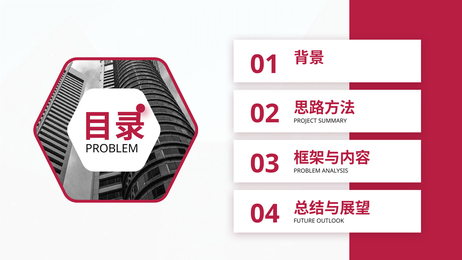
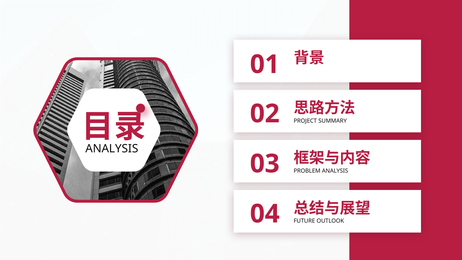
PROBLEM at (112, 149): PROBLEM -> ANALYSIS
